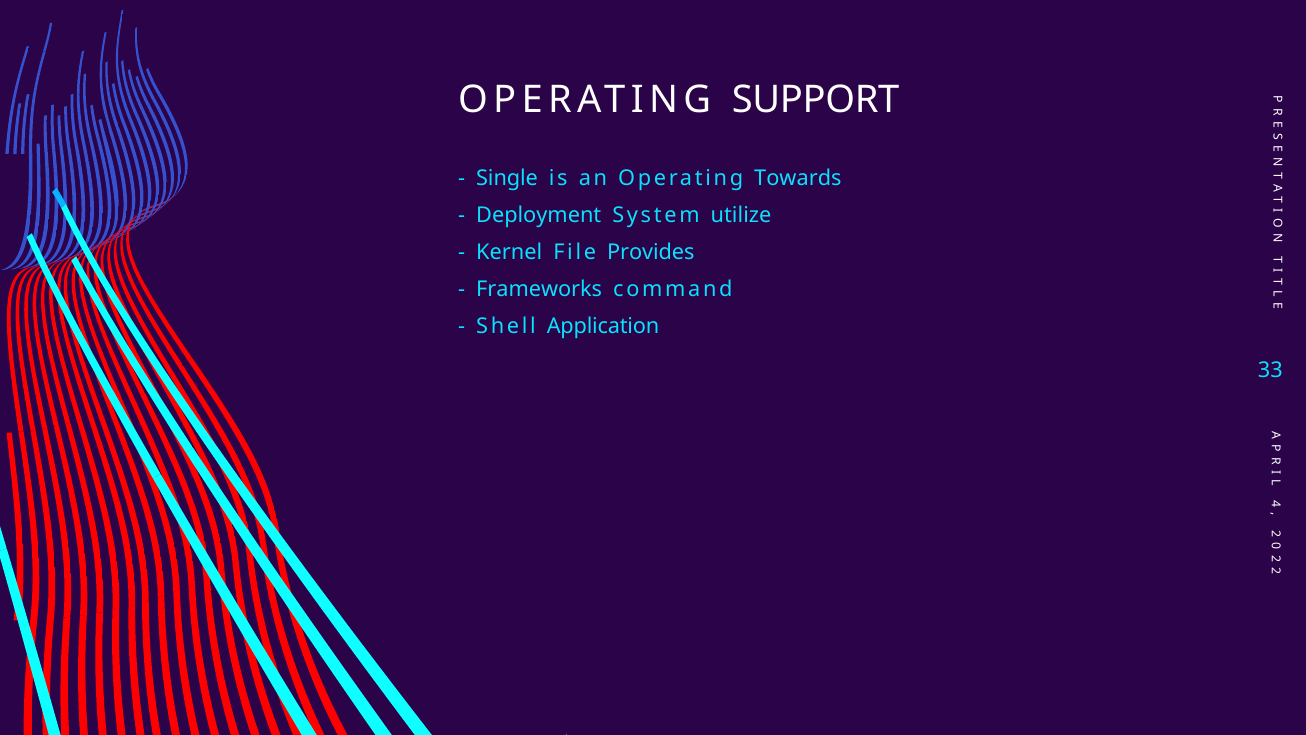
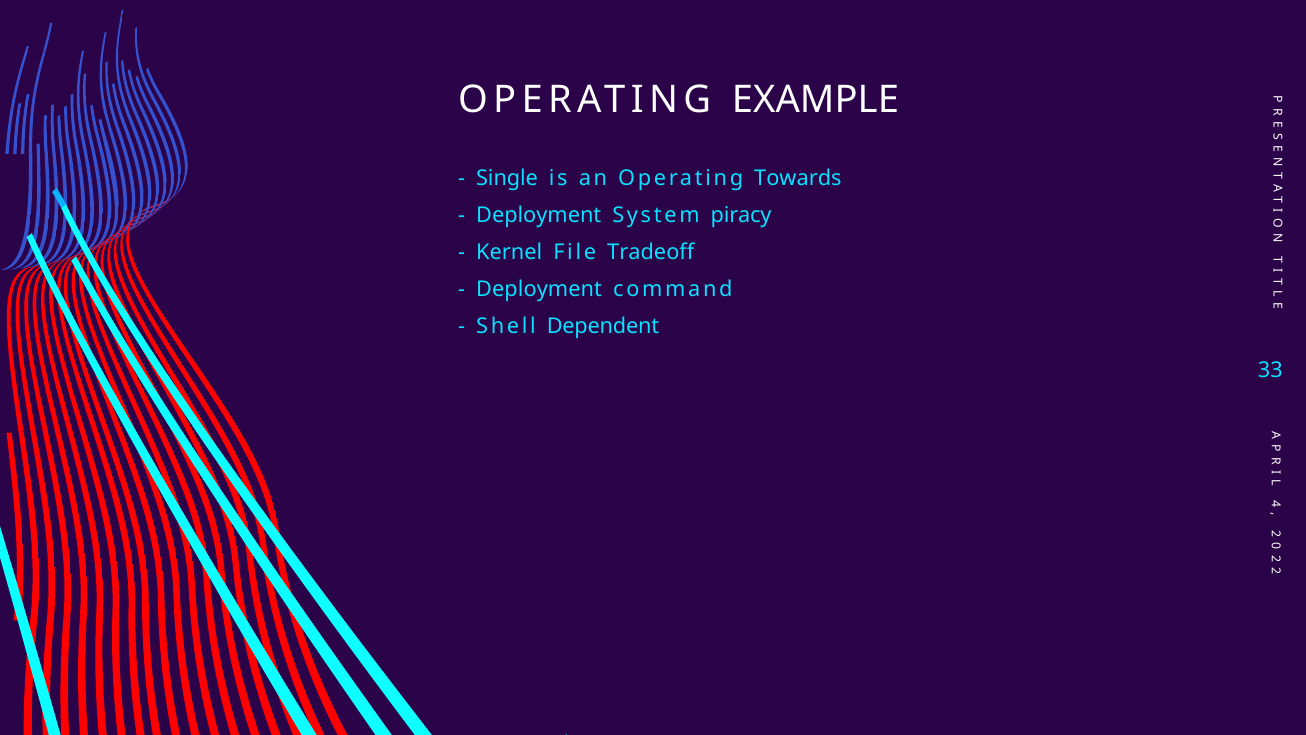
SUPPORT: SUPPORT -> EXAMPLE
utilize: utilize -> piracy
Provides: Provides -> Tradeoff
Frameworks at (539, 289): Frameworks -> Deployment
Application: Application -> Dependent
